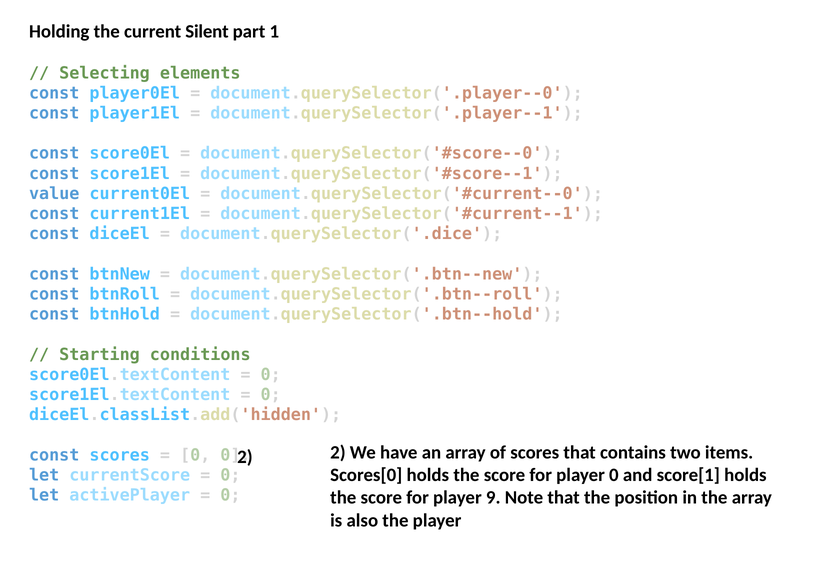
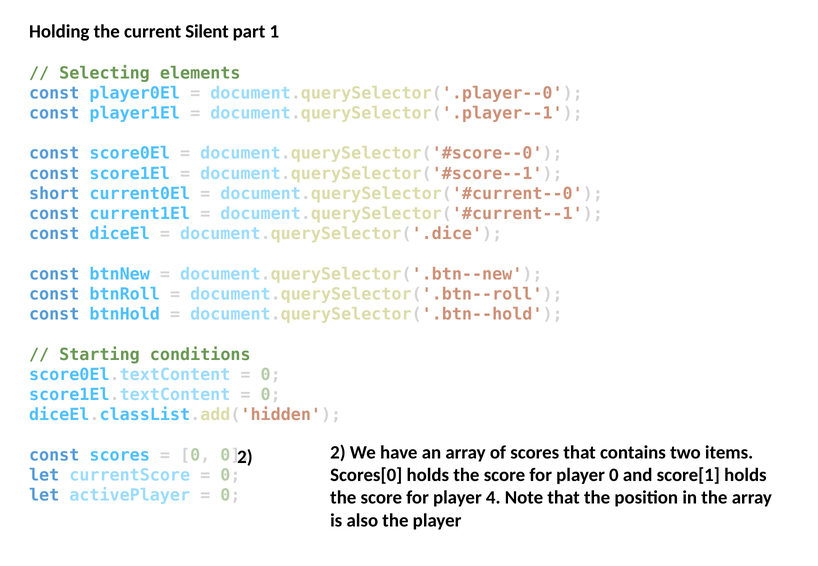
value: value -> short
9: 9 -> 4
